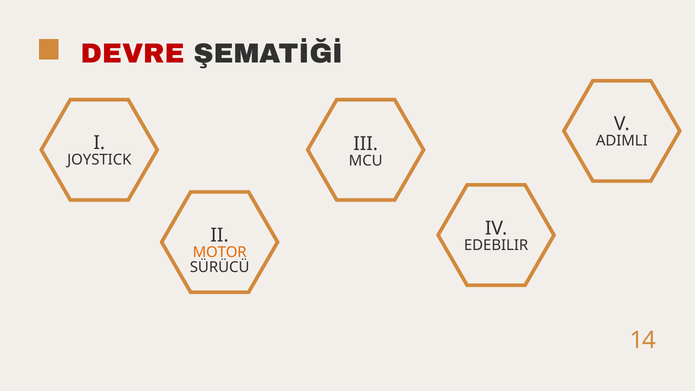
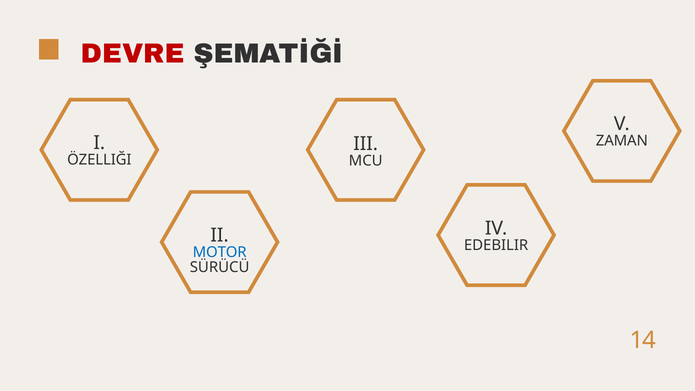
ADIMLI: ADIMLI -> ZAMAN
JOYSTICK: JOYSTICK -> ÖZELLIĞI
MOTOR colour: orange -> blue
